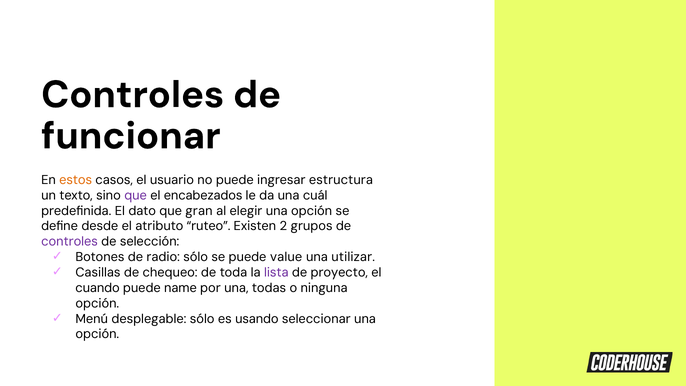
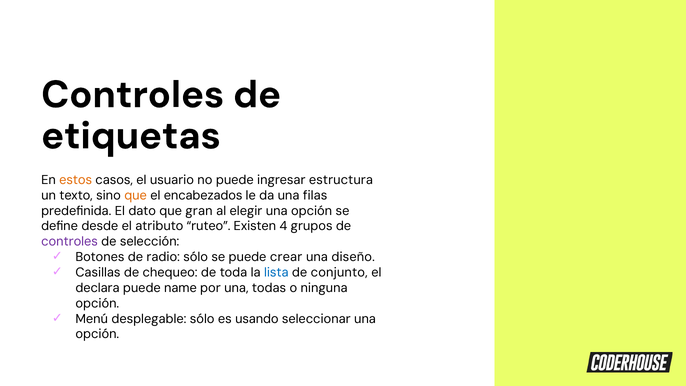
funcionar: funcionar -> etiquetas
que at (136, 195) colour: purple -> orange
cuál: cuál -> filas
2: 2 -> 4
value: value -> crear
utilizar: utilizar -> diseño
lista colour: purple -> blue
proyecto: proyecto -> conjunto
cuando: cuando -> declara
